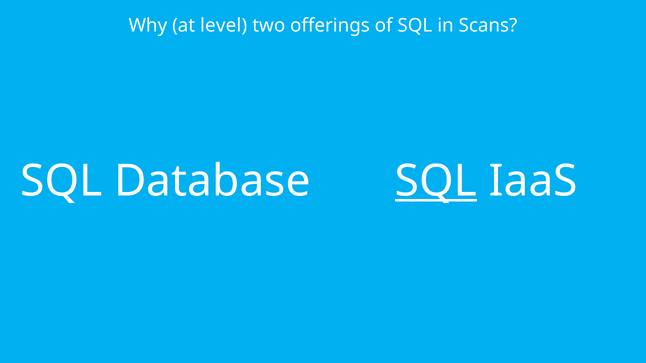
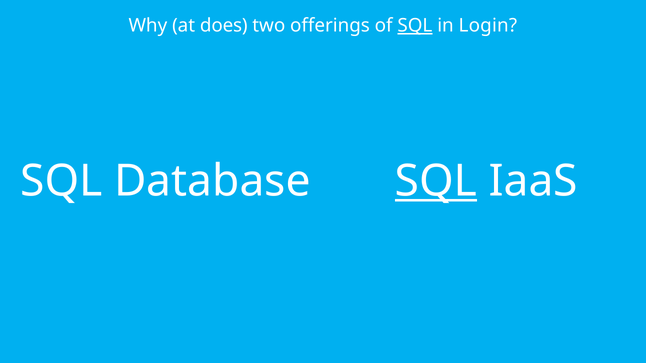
level: level -> does
SQL at (415, 26) underline: none -> present
Scans: Scans -> Login
